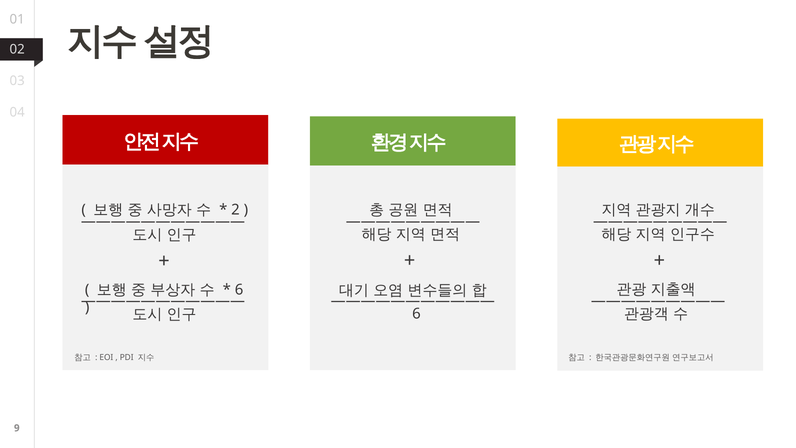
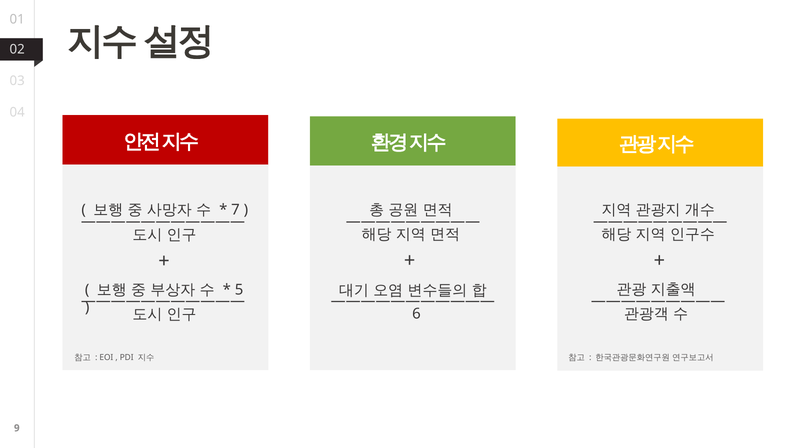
2: 2 -> 7
6 at (239, 289): 6 -> 5
